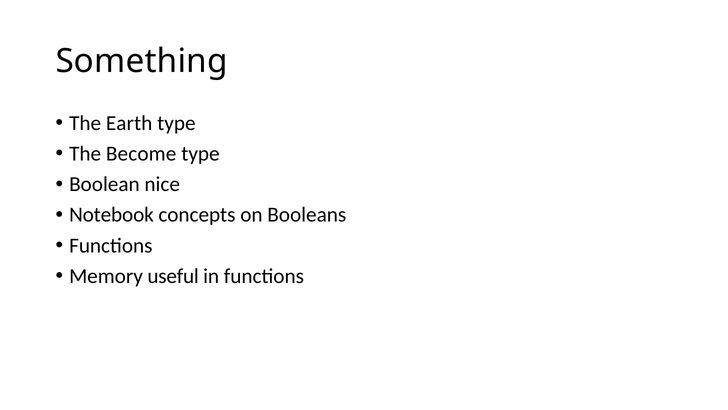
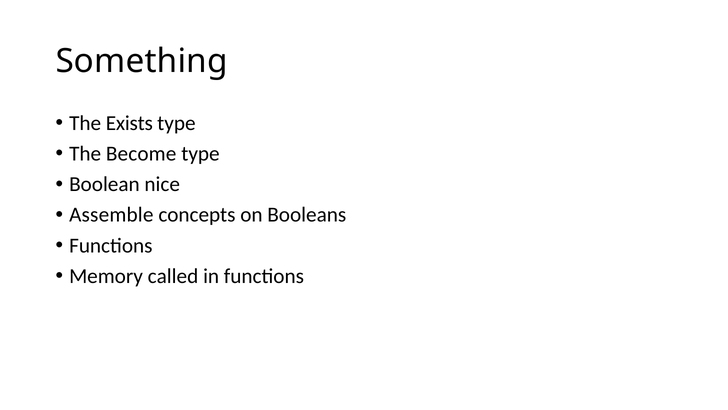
Earth: Earth -> Exists
Notebook: Notebook -> Assemble
useful: useful -> called
